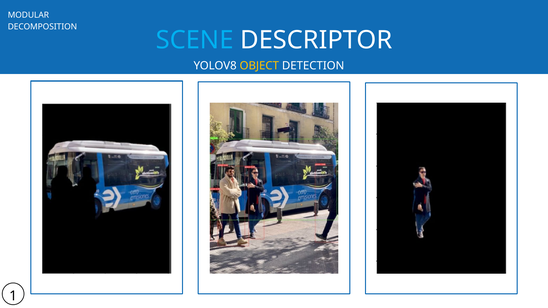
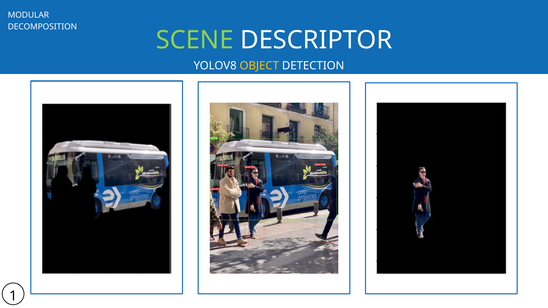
SCENE colour: light blue -> light green
